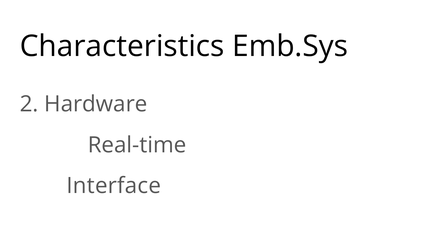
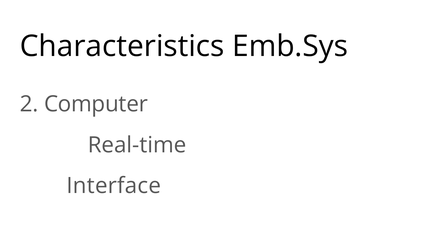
Hardware: Hardware -> Computer
